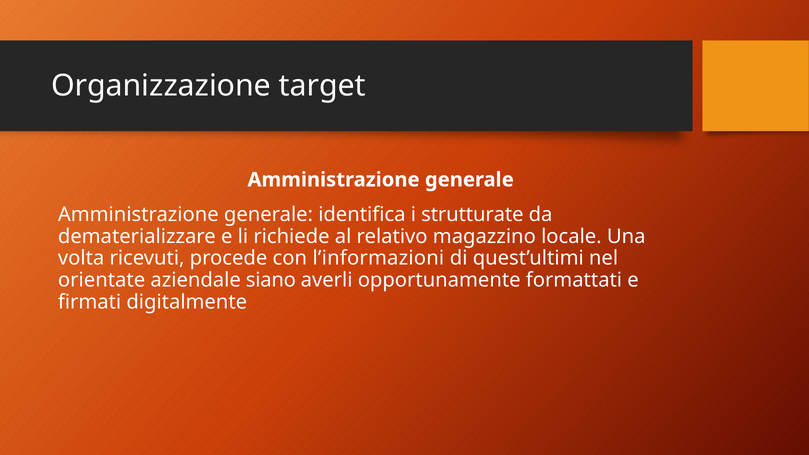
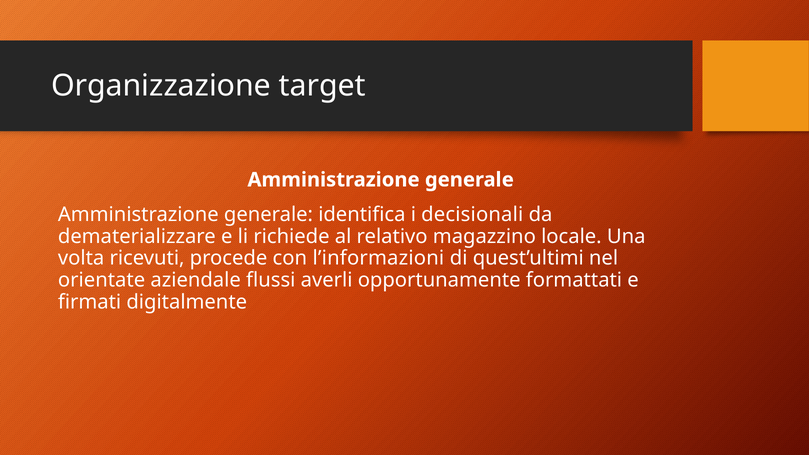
strutturate: strutturate -> decisionali
siano: siano -> flussi
